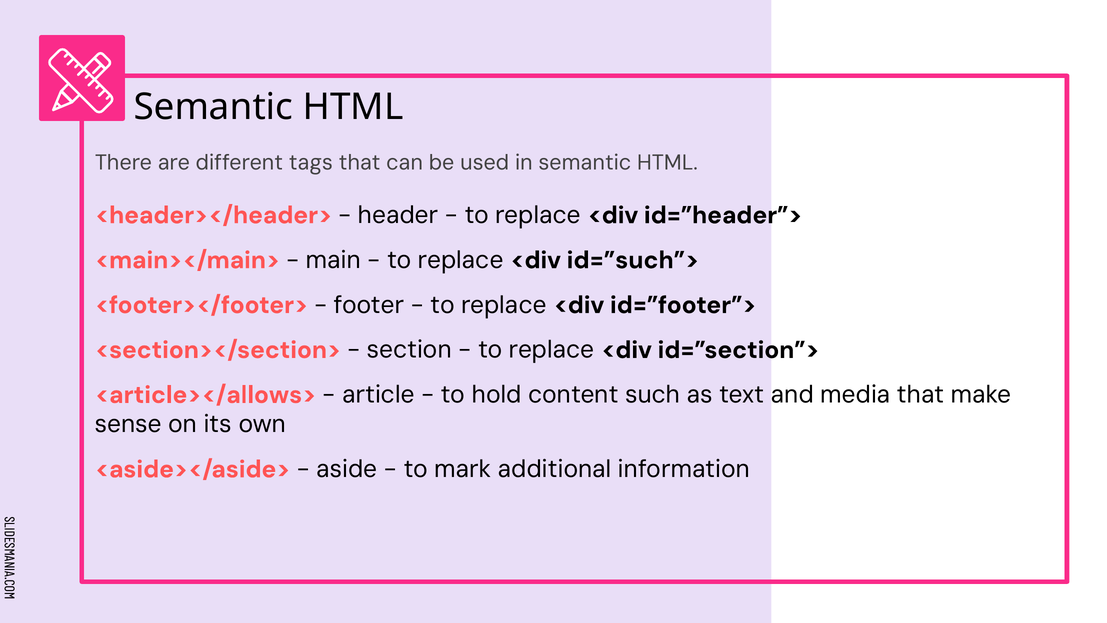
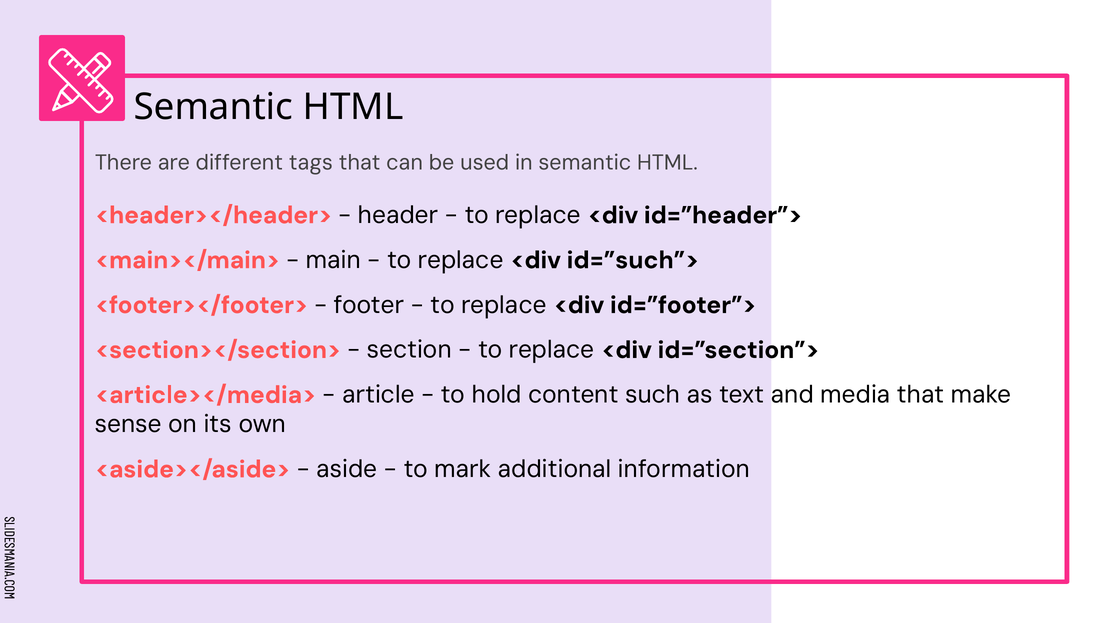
<article></allows>: <article></allows> -> <article></media>
